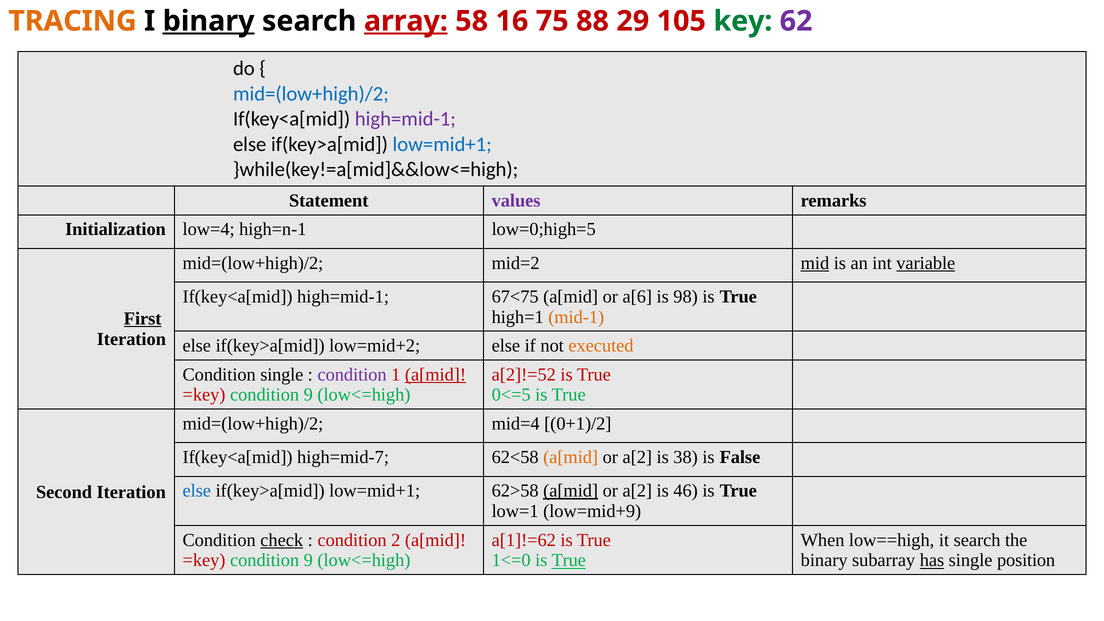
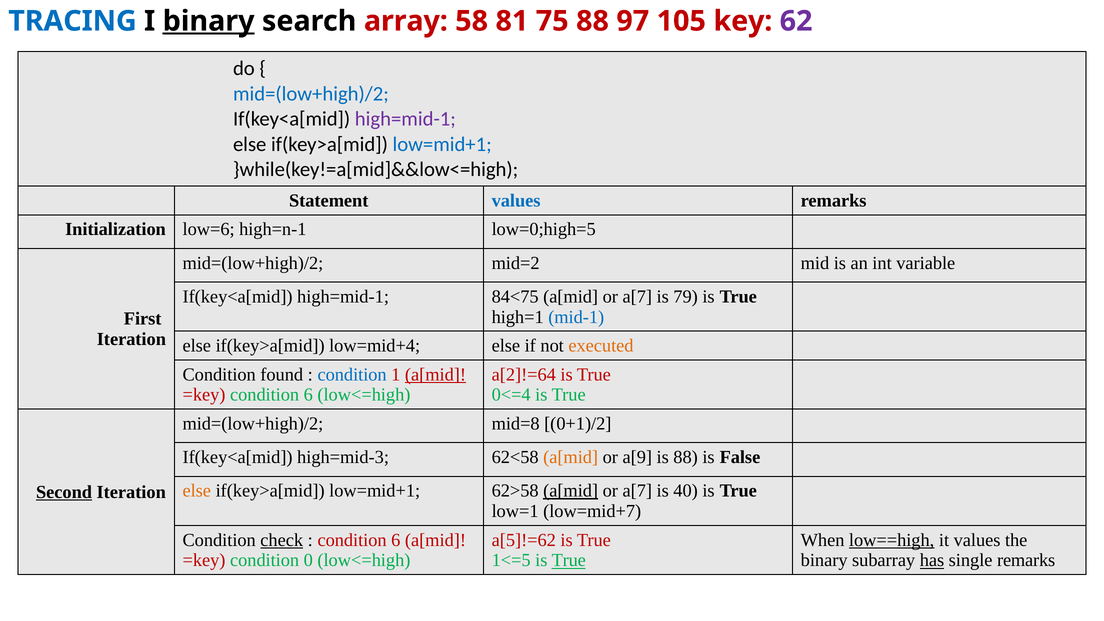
TRACING colour: orange -> blue
array underline: present -> none
16: 16 -> 81
29: 29 -> 97
key colour: green -> red
values at (516, 201) colour: purple -> blue
low=4: low=4 -> low=6
mid underline: present -> none
variable underline: present -> none
67<75: 67<75 -> 84<75
a[6 at (637, 297): a[6 -> a[7
98: 98 -> 79
mid-1 colour: orange -> blue
First underline: present -> none
low=mid+2: low=mid+2 -> low=mid+4
Condition single: single -> found
condition at (352, 374) colour: purple -> blue
a[2]!=52: a[2]!=52 -> a[2]!=64
9 at (308, 395): 9 -> 6
0<=5: 0<=5 -> 0<=4
mid=4: mid=4 -> mid=8
high=mid-7: high=mid-7 -> high=mid-3
a[2 at (637, 457): a[2 -> a[9
is 38: 38 -> 88
else at (197, 491) colour: blue -> orange
a[2 at (637, 491): a[2 -> a[7
46: 46 -> 40
Second underline: none -> present
low=mid+9: low=mid+9 -> low=mid+7
2 at (396, 540): 2 -> 6
a[1]!=62: a[1]!=62 -> a[5]!=62
low==high underline: none -> present
it search: search -> values
9 at (308, 560): 9 -> 0
1<=0: 1<=0 -> 1<=5
single position: position -> remarks
